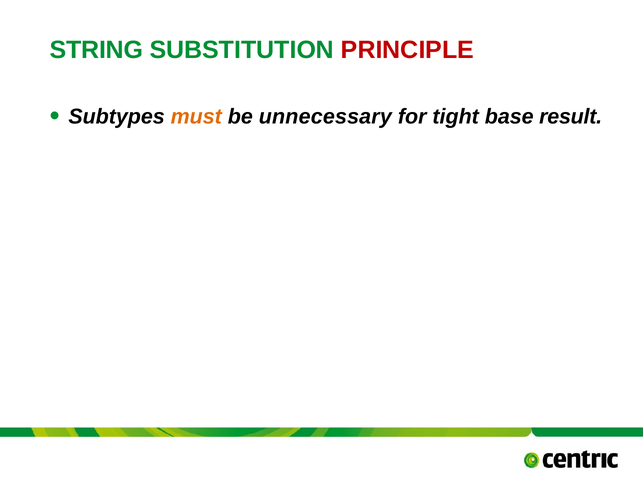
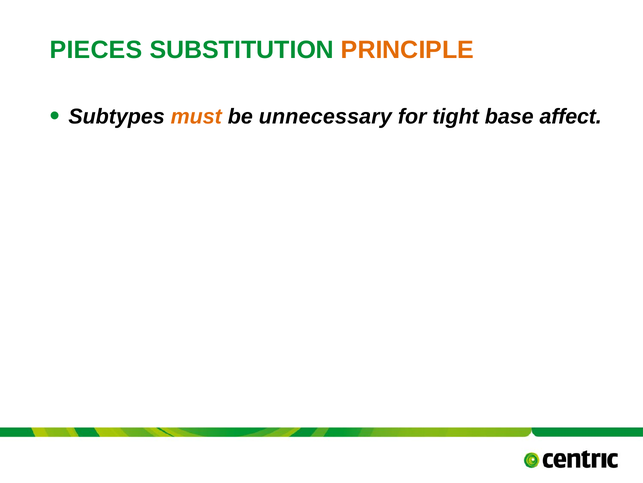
STRING: STRING -> PIECES
PRINCIPLE colour: red -> orange
result: result -> affect
